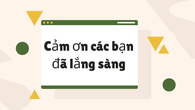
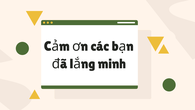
sàng: sàng -> minh
